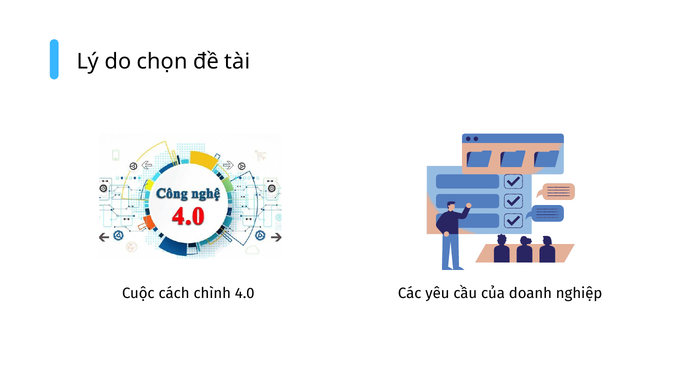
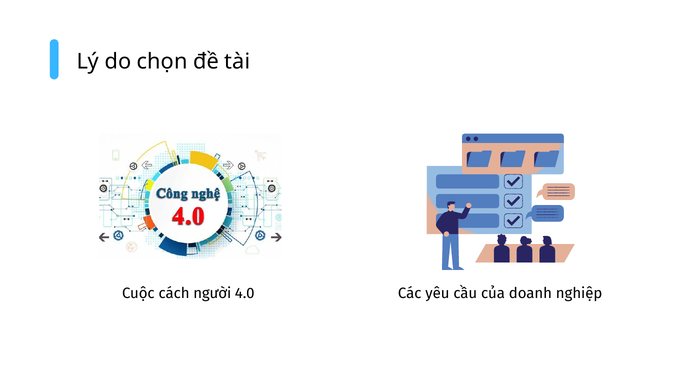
chình: chình -> người
